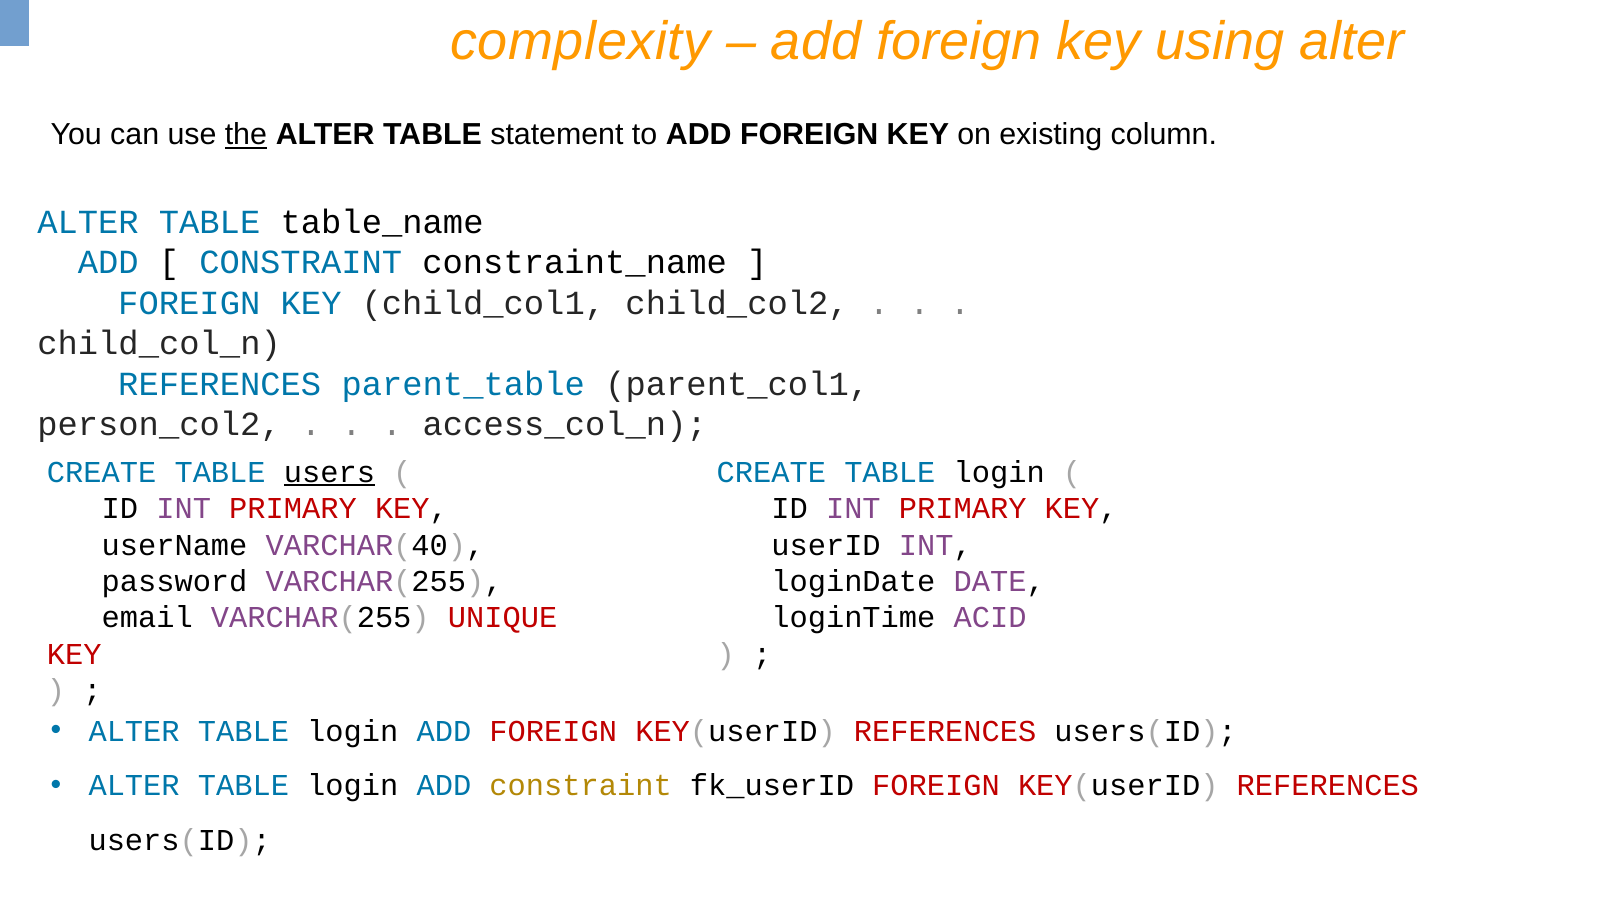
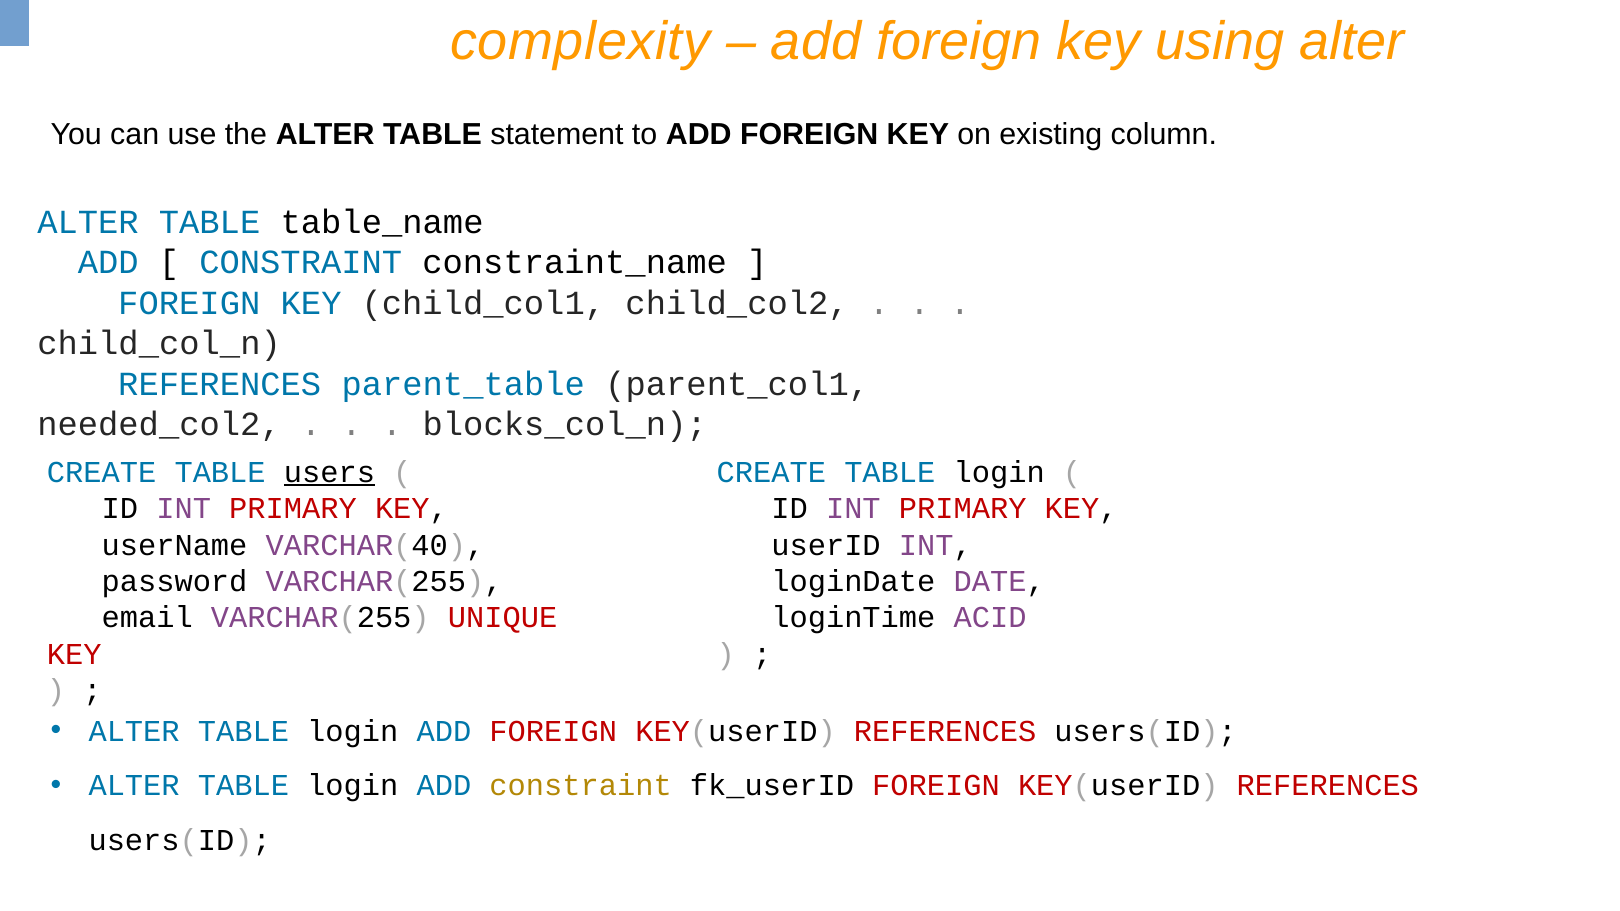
the underline: present -> none
person_col2: person_col2 -> needed_col2
access_col_n: access_col_n -> blocks_col_n
